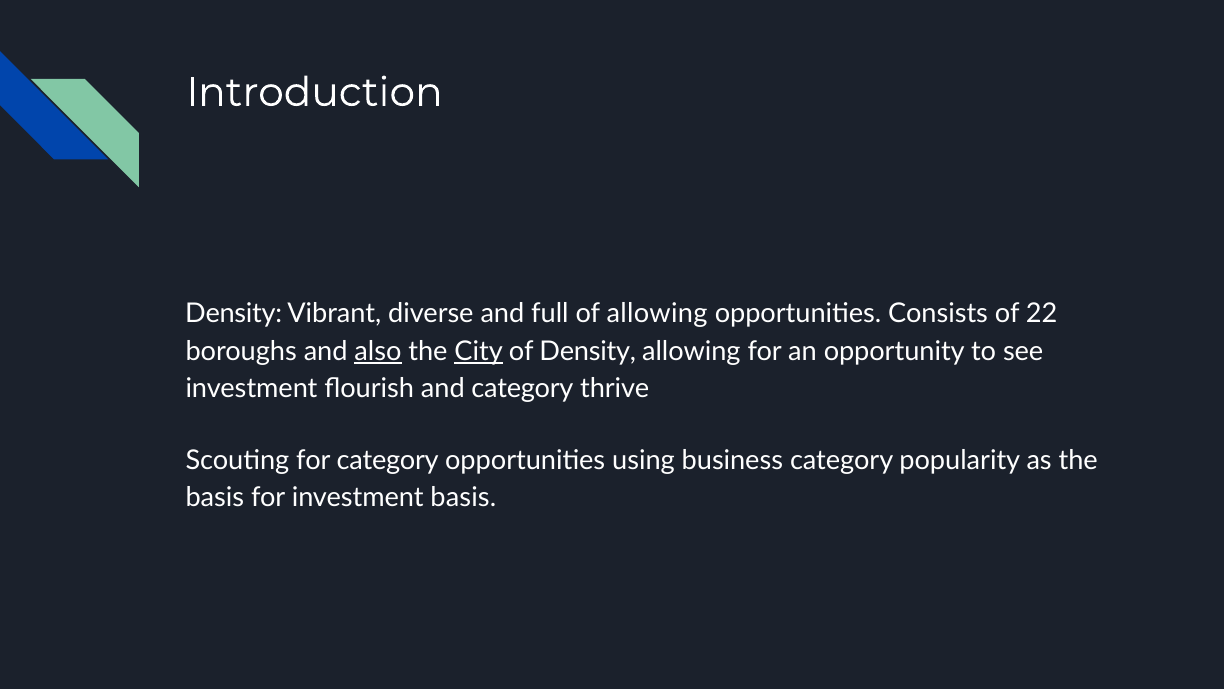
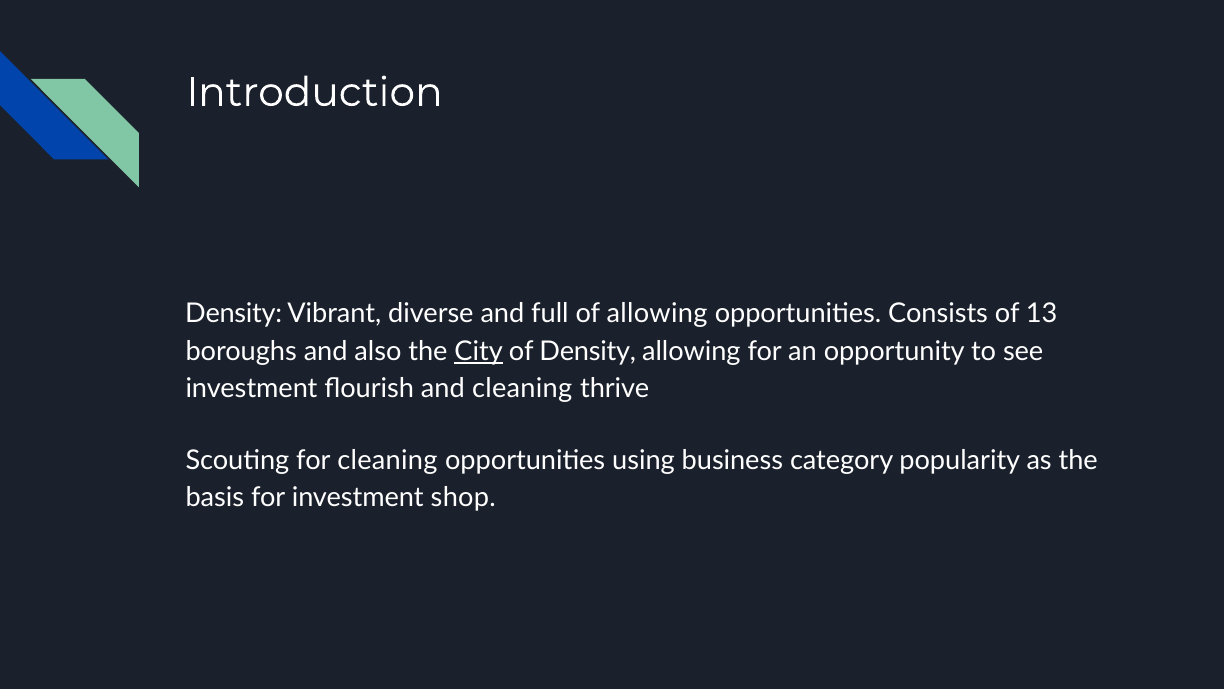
22: 22 -> 13
also underline: present -> none
and category: category -> cleaning
for category: category -> cleaning
investment basis: basis -> shop
